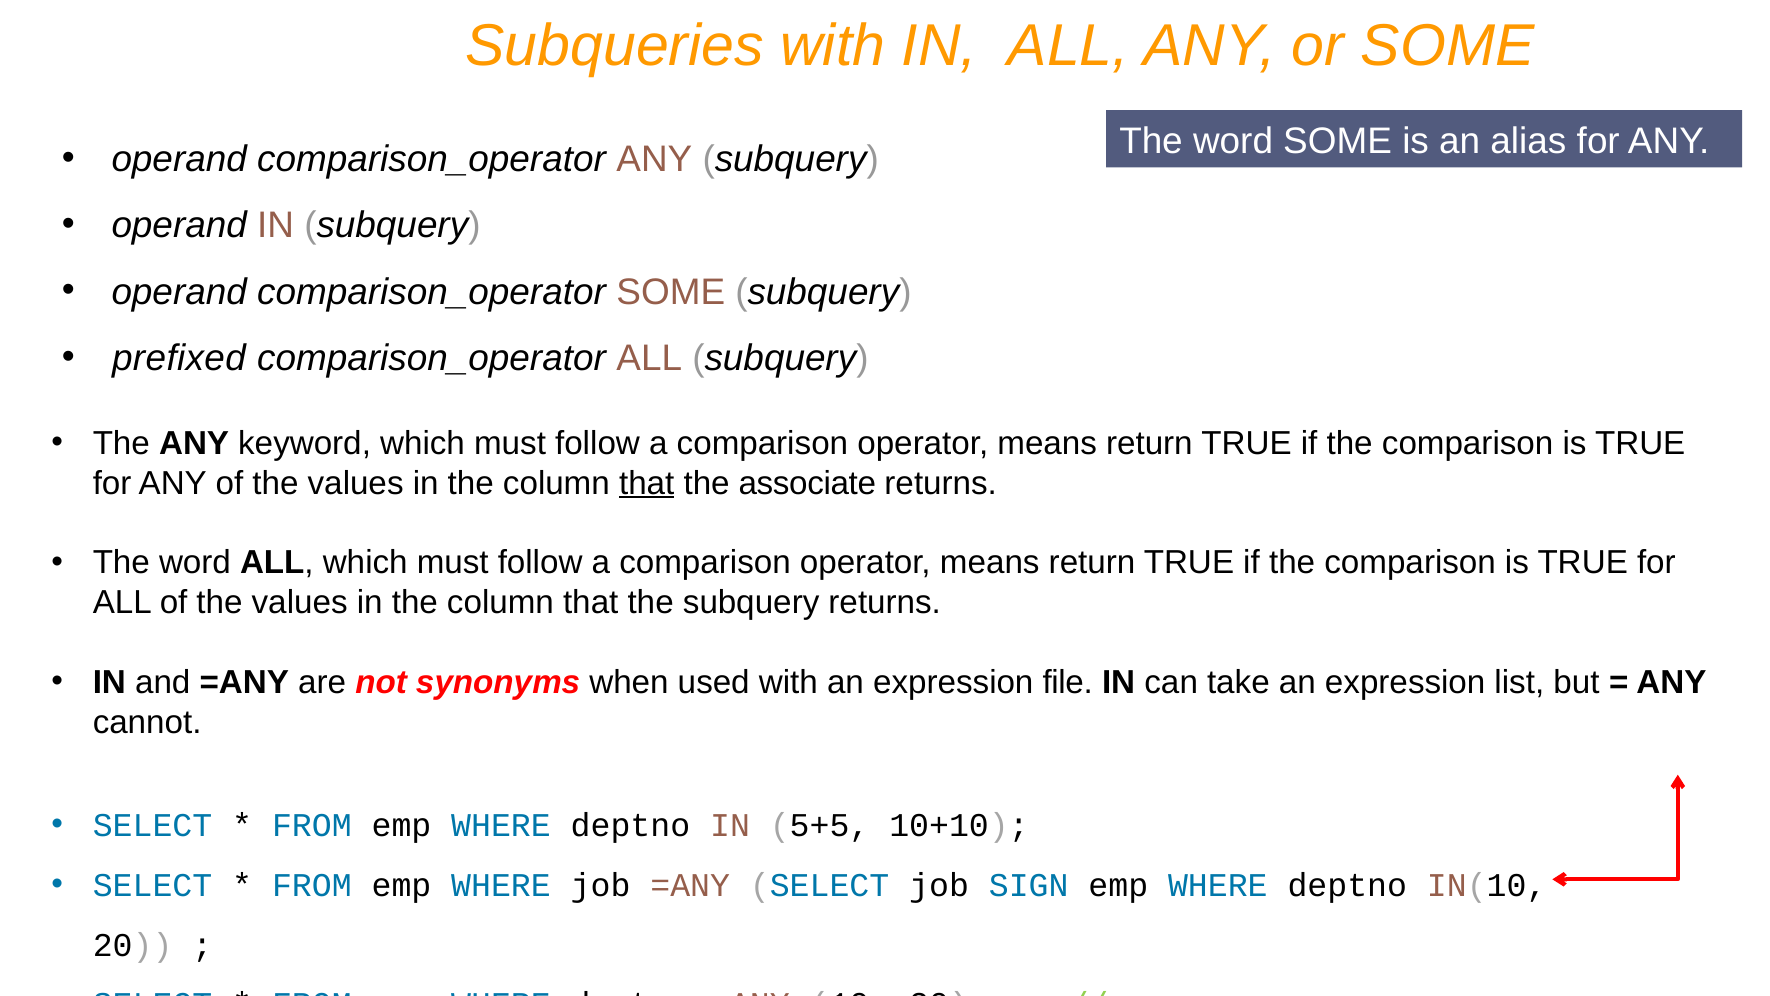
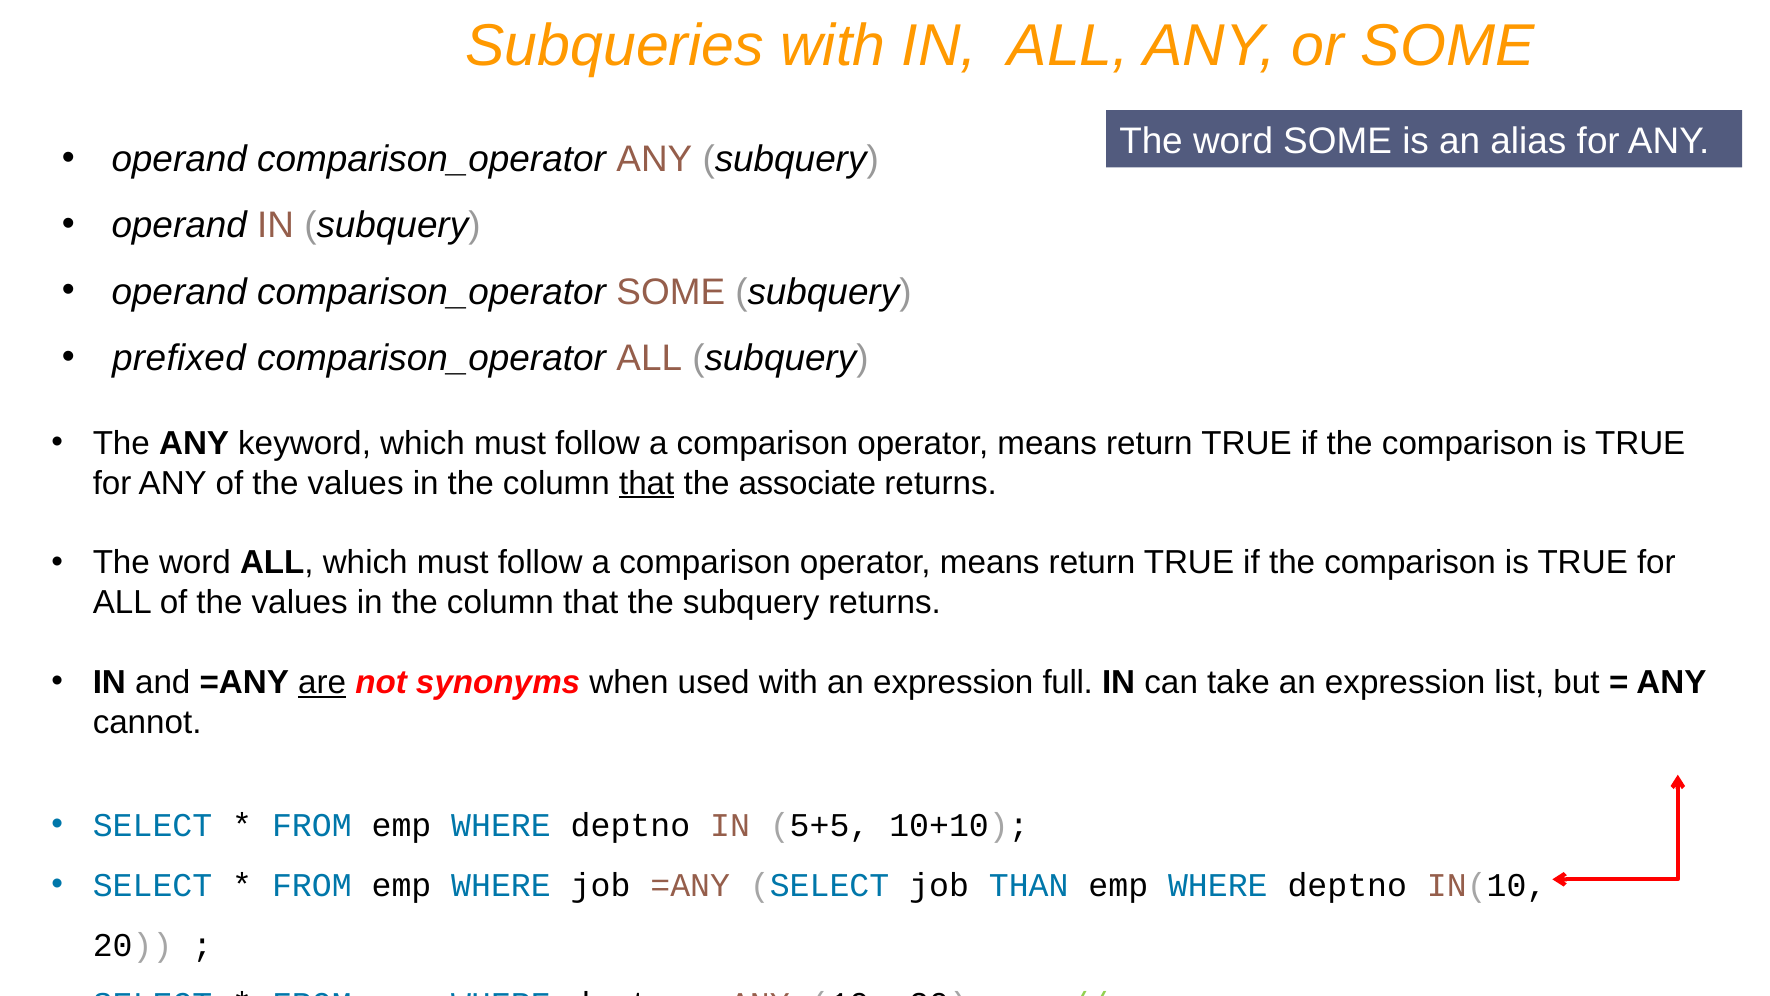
are underline: none -> present
file: file -> full
SIGN: SIGN -> THAN
